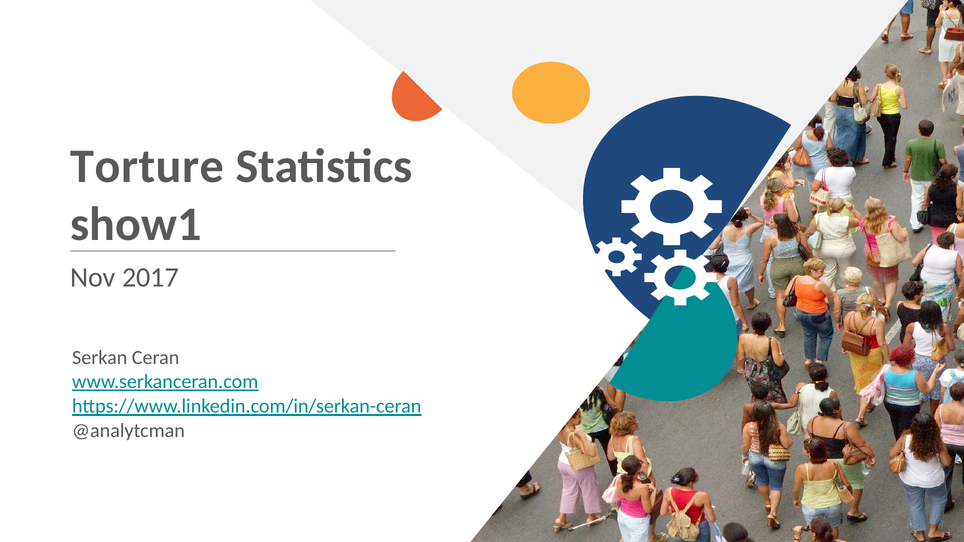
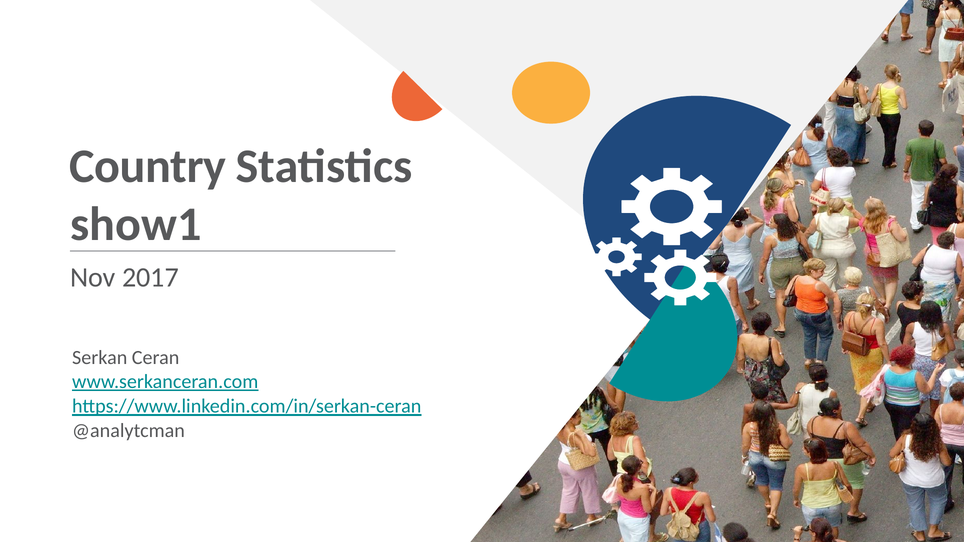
Torture: Torture -> Country
